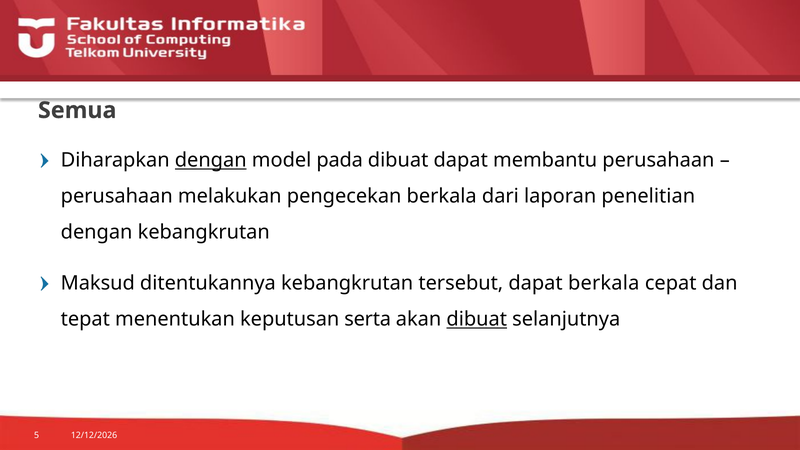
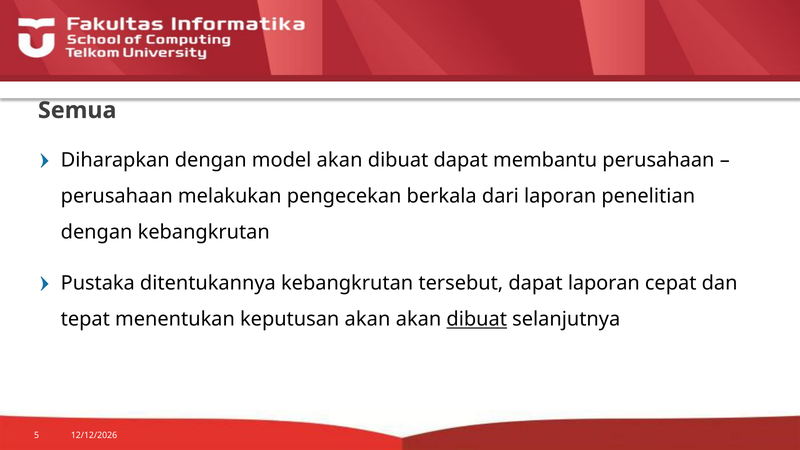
dengan at (211, 160) underline: present -> none
model pada: pada -> akan
Maksud: Maksud -> Pustaka
dapat berkala: berkala -> laporan
keputusan serta: serta -> akan
